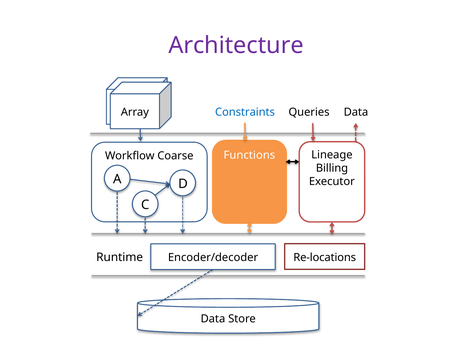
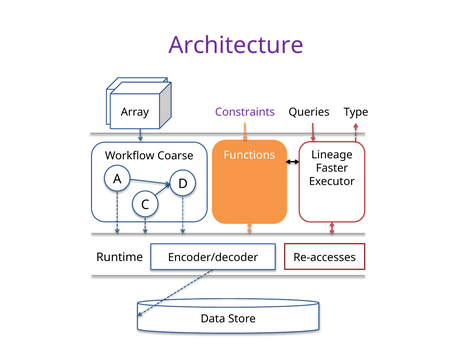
Queries Data: Data -> Type
Constraints colour: blue -> purple
Billing: Billing -> Faster
Re-locations: Re-locations -> Re-accesses
